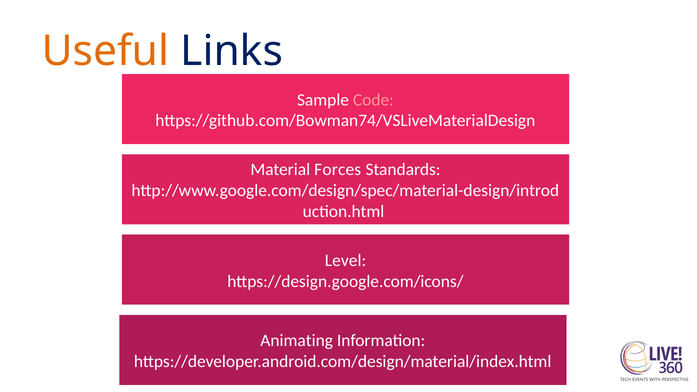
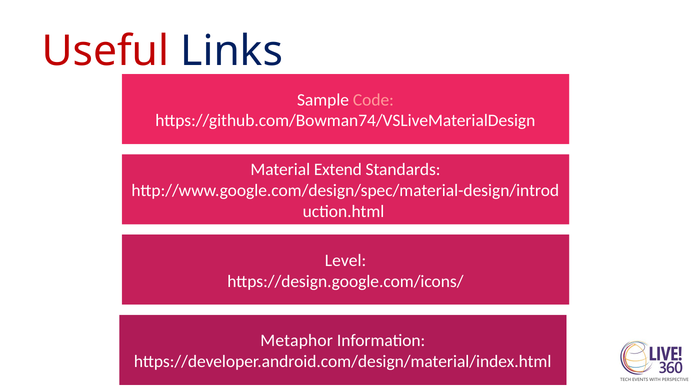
Useful colour: orange -> red
Forces: Forces -> Extend
Animating: Animating -> Metaphor
